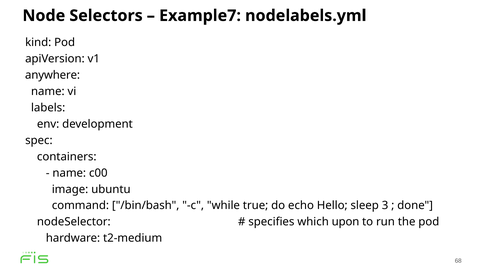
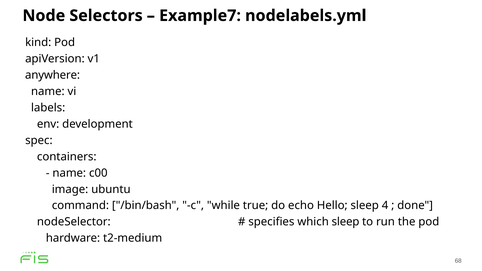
3: 3 -> 4
which upon: upon -> sleep
